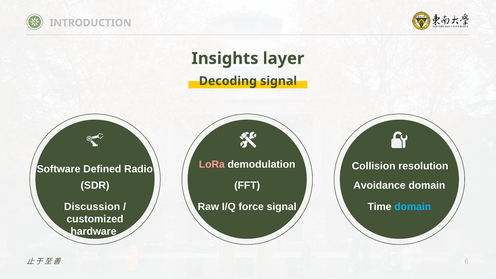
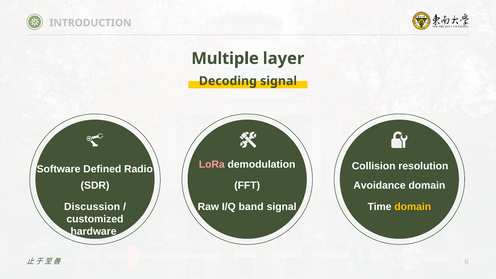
Insights: Insights -> Multiple
force: force -> band
domain at (413, 207) colour: light blue -> yellow
